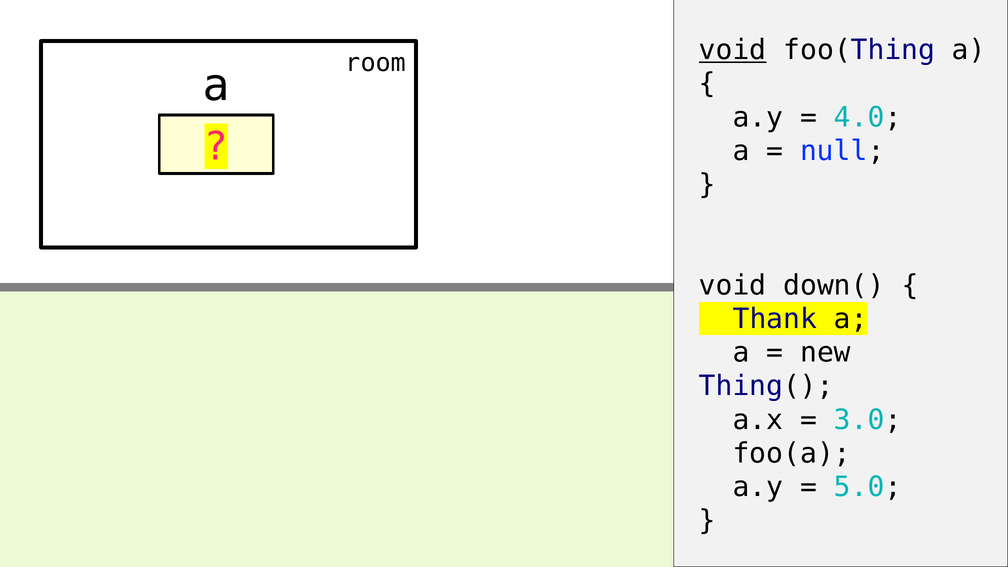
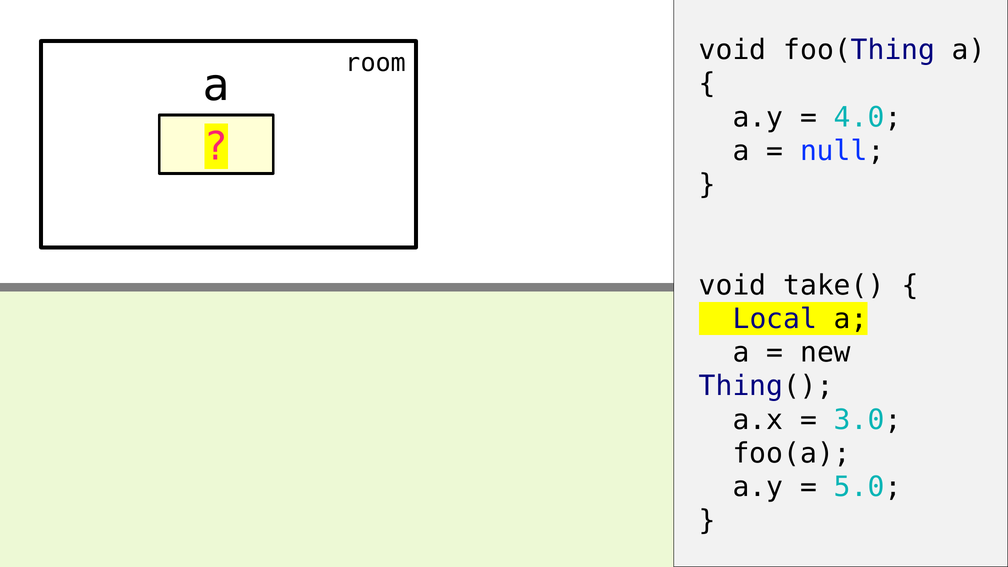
void at (733, 50) underline: present -> none
down(: down( -> take(
Thank: Thank -> Local
